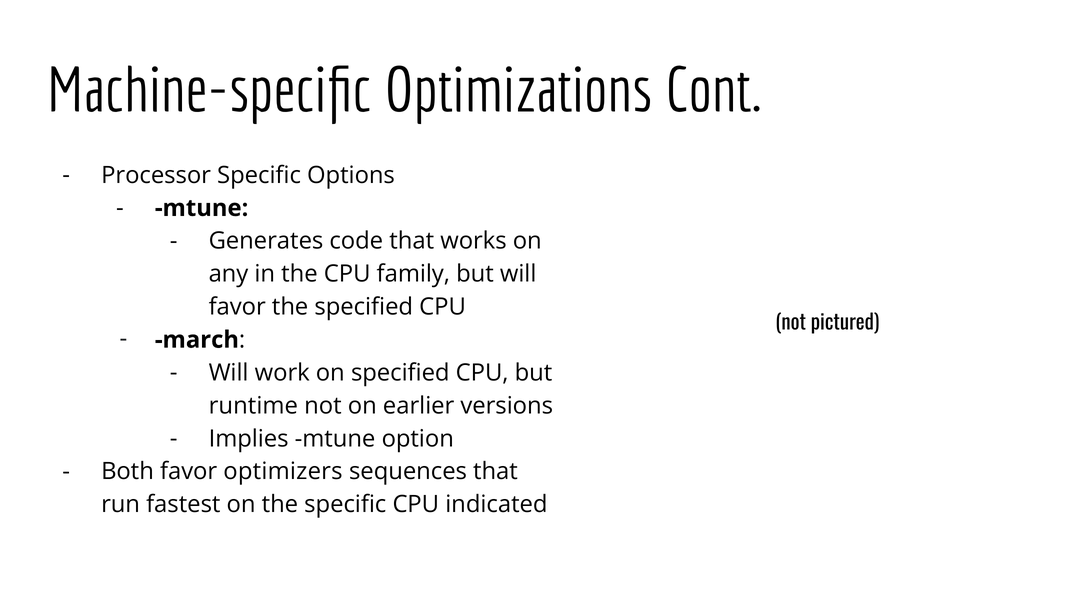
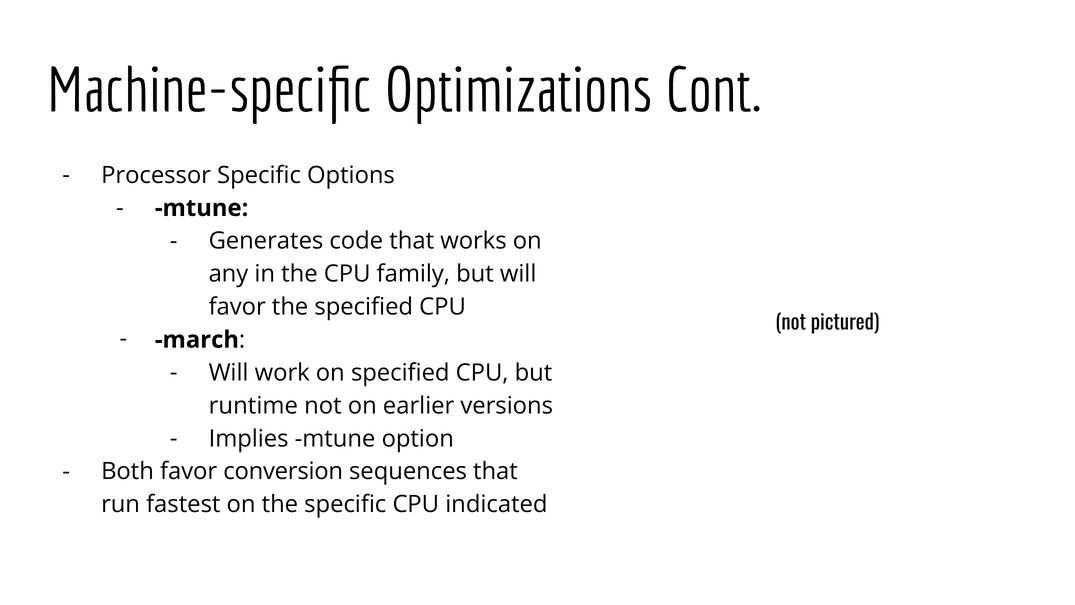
optimizers: optimizers -> conversion
